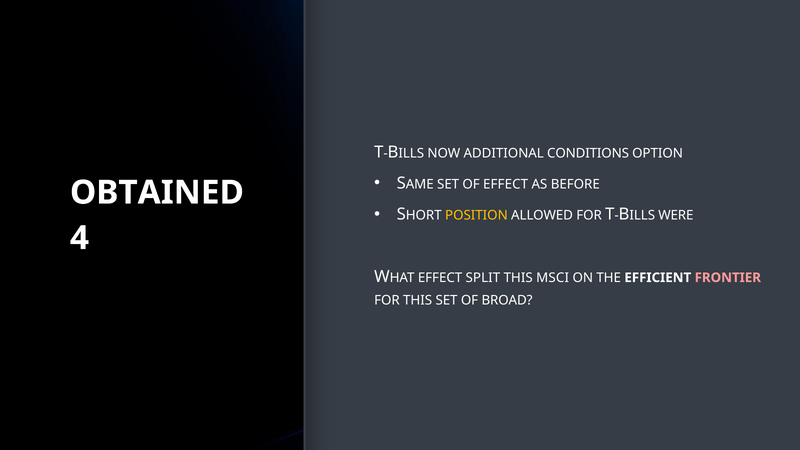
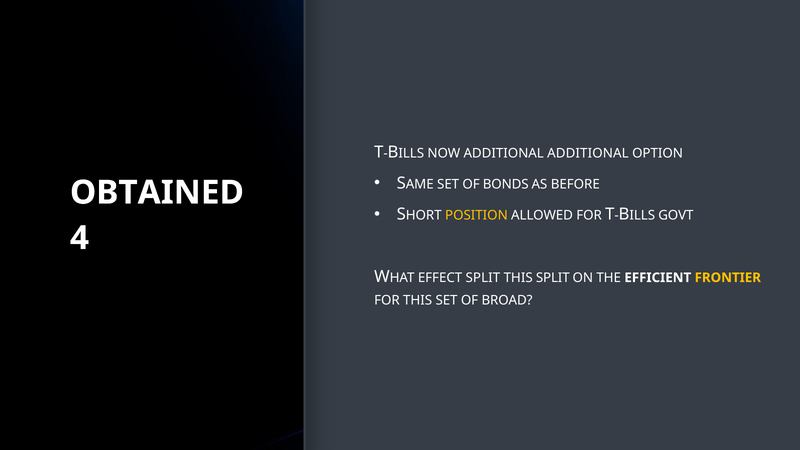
ADDITIONAL CONDITIONS: CONDITIONS -> ADDITIONAL
OF EFFECT: EFFECT -> BONDS
WERE: WERE -> GOVT
THIS MSCI: MSCI -> SPLIT
FRONTIER colour: pink -> yellow
